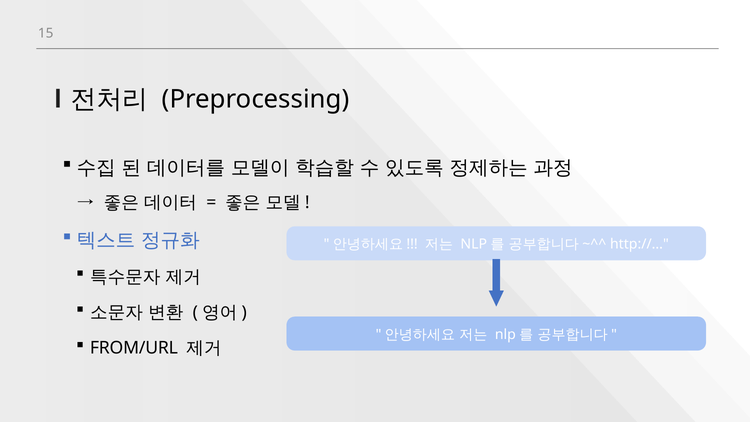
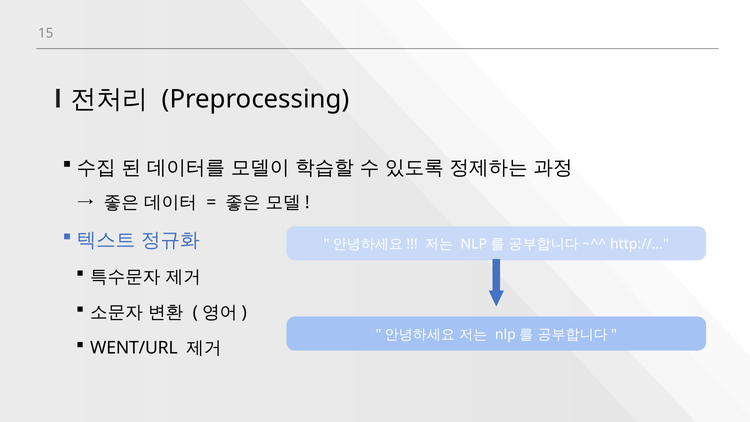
FROM/URL: FROM/URL -> WENT/URL
